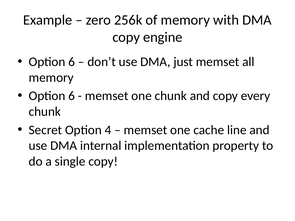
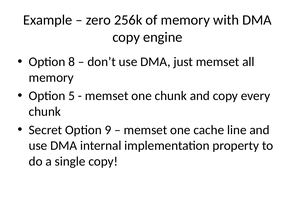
6 at (72, 62): 6 -> 8
6 at (72, 96): 6 -> 5
4: 4 -> 9
